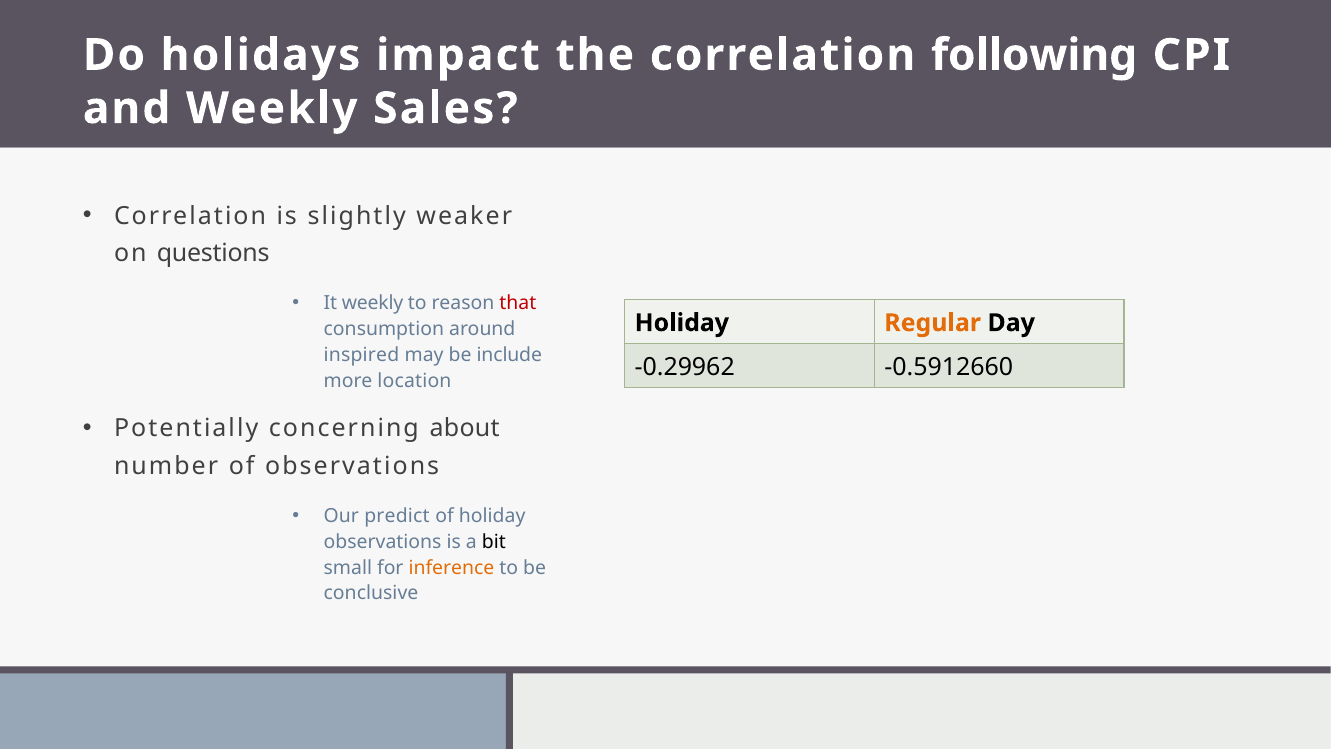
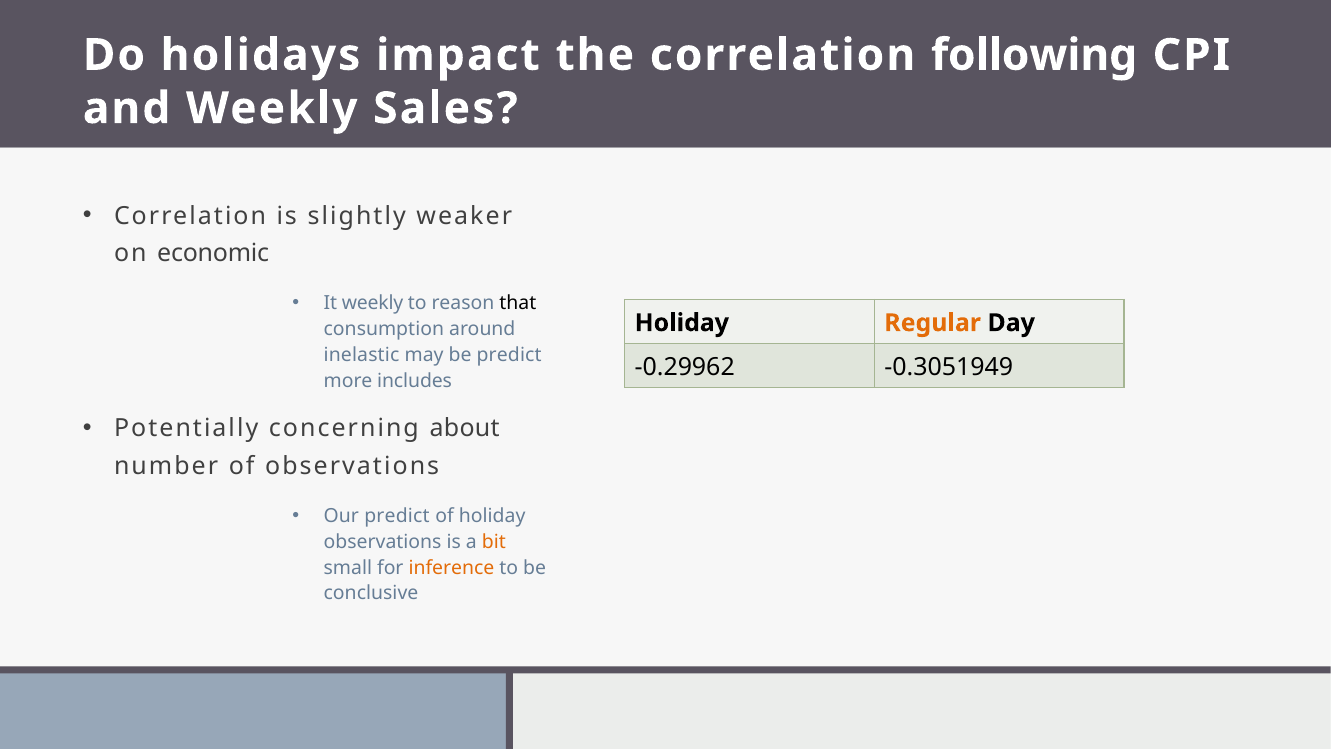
questions: questions -> economic
that colour: red -> black
inspired: inspired -> inelastic
be include: include -> predict
-0.5912660: -0.5912660 -> -0.3051949
location: location -> includes
bit colour: black -> orange
